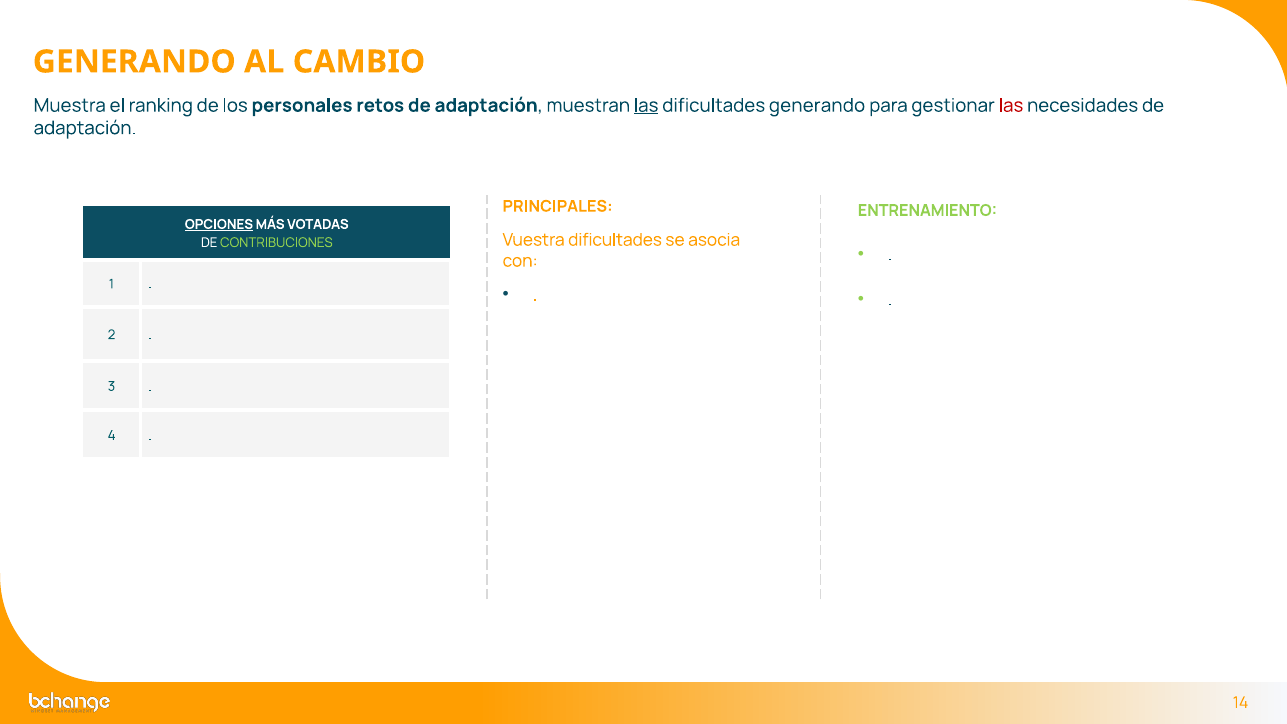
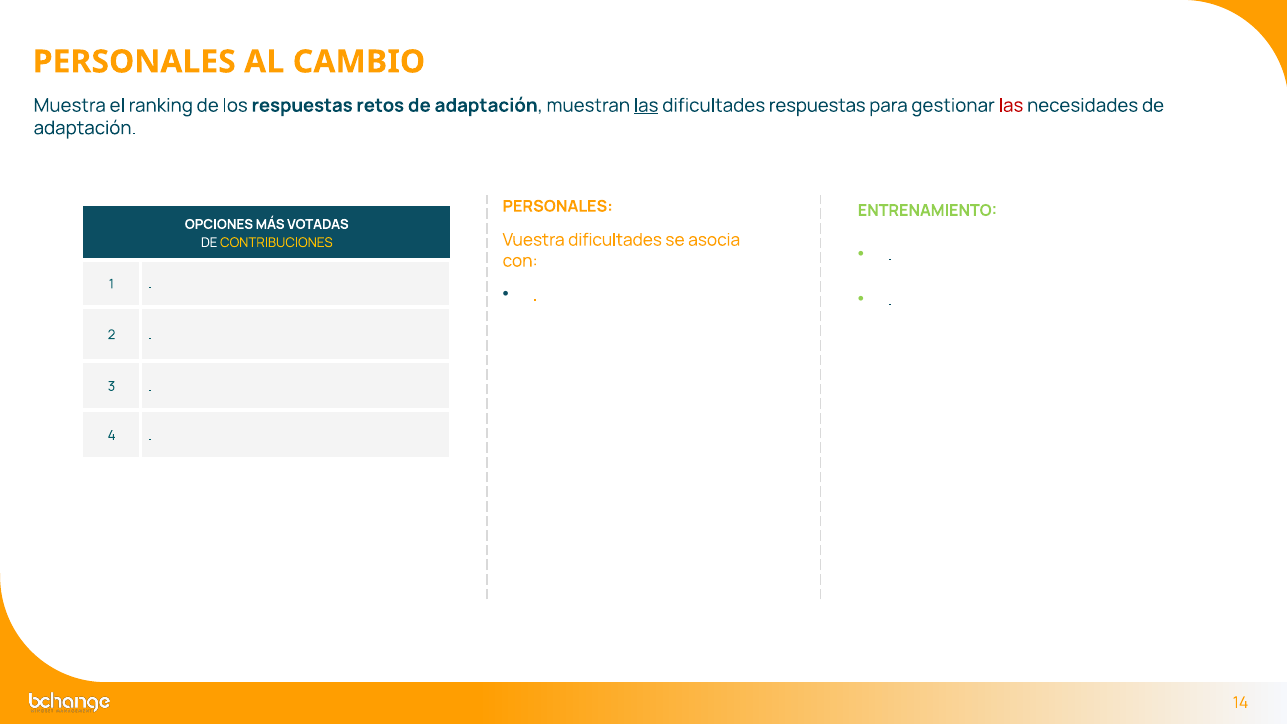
GENERANDO at (134, 62): GENERANDO -> PERSONALES
los personales: personales -> respuestas
dificultades generando: generando -> respuestas
PRINCIPALES at (558, 206): PRINCIPALES -> PERSONALES
OPCIONES underline: present -> none
CONTRIBUCIONES colour: light green -> yellow
